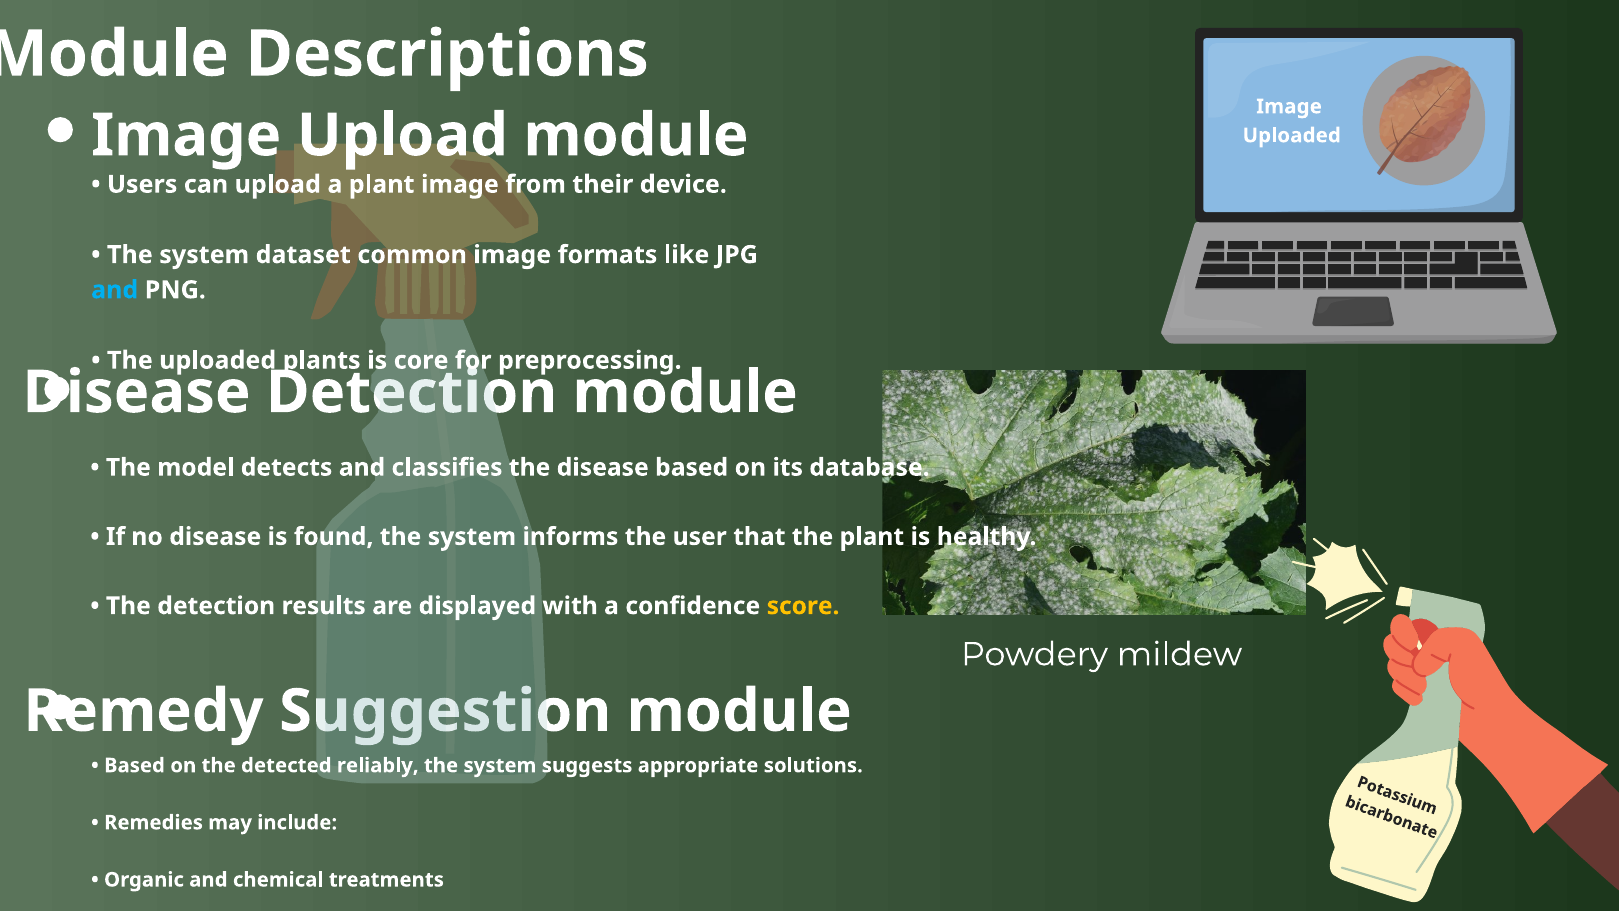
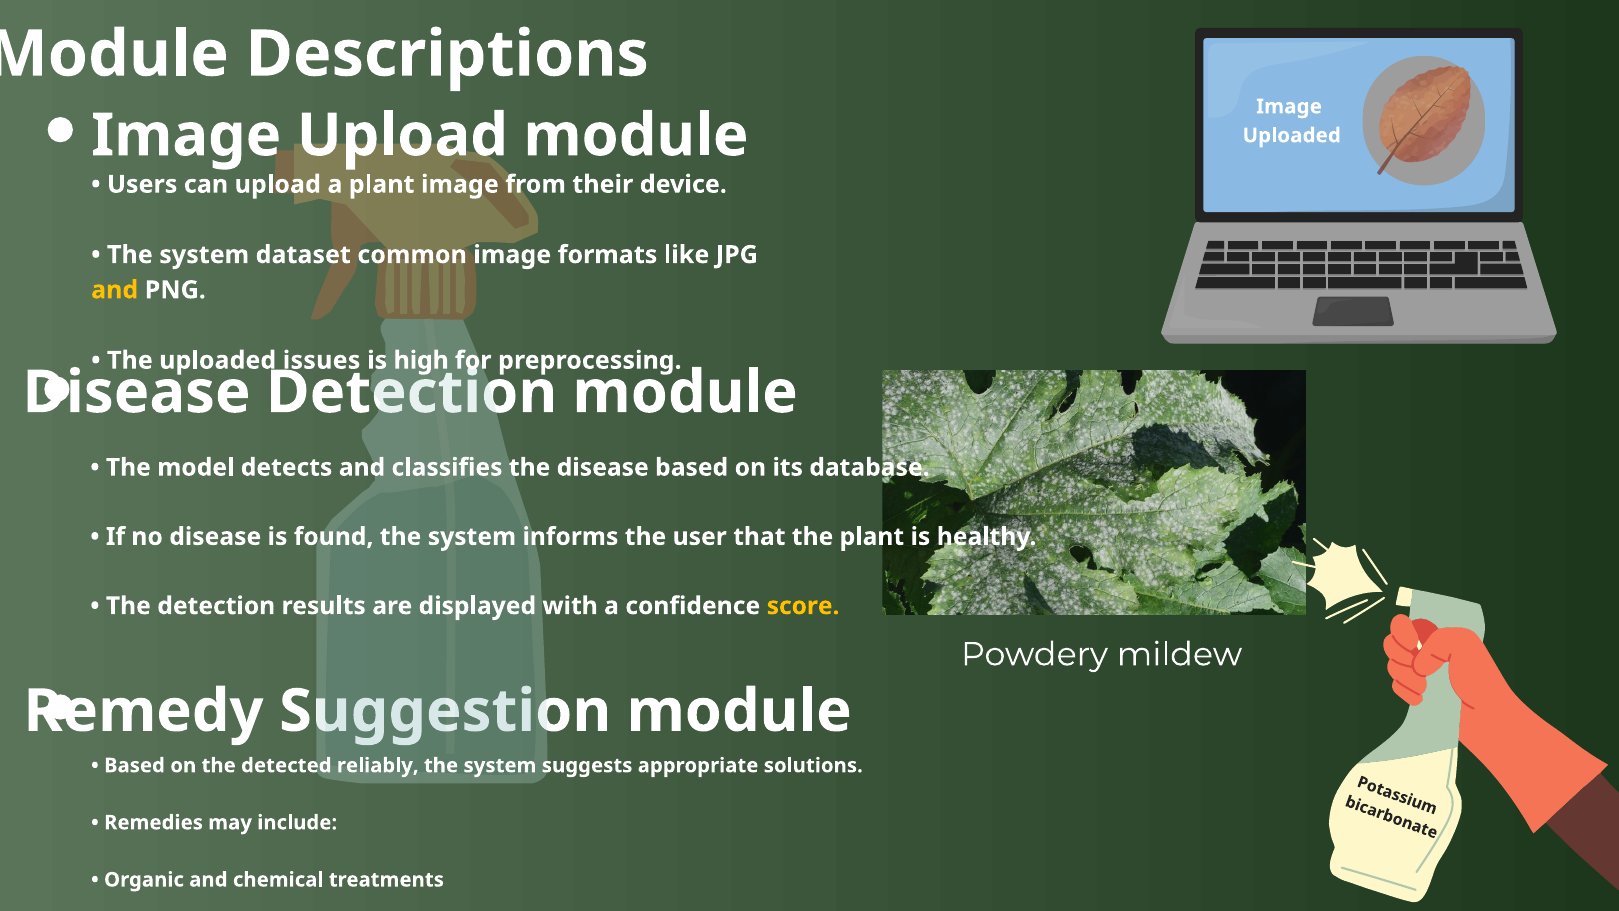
and at (115, 290) colour: light blue -> yellow
plants: plants -> issues
core: core -> high
